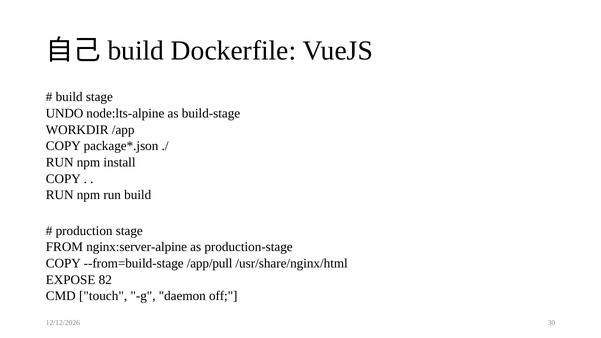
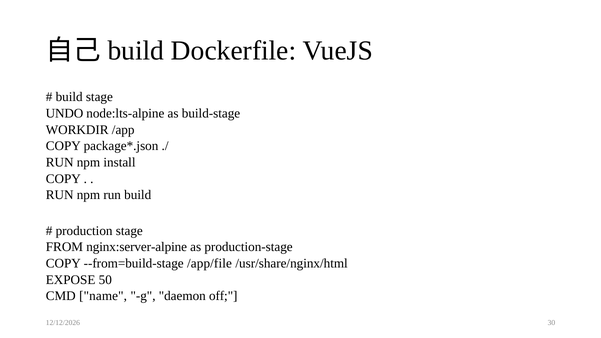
/app/pull: /app/pull -> /app/file
82: 82 -> 50
touch: touch -> name
